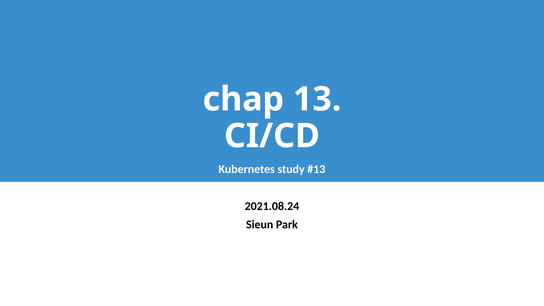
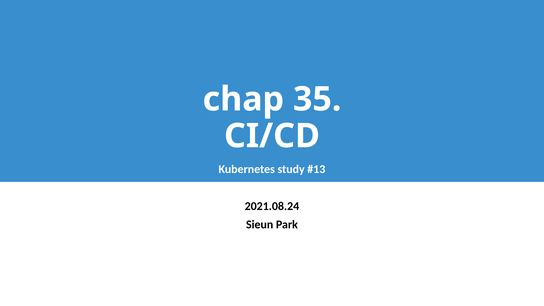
13: 13 -> 35
